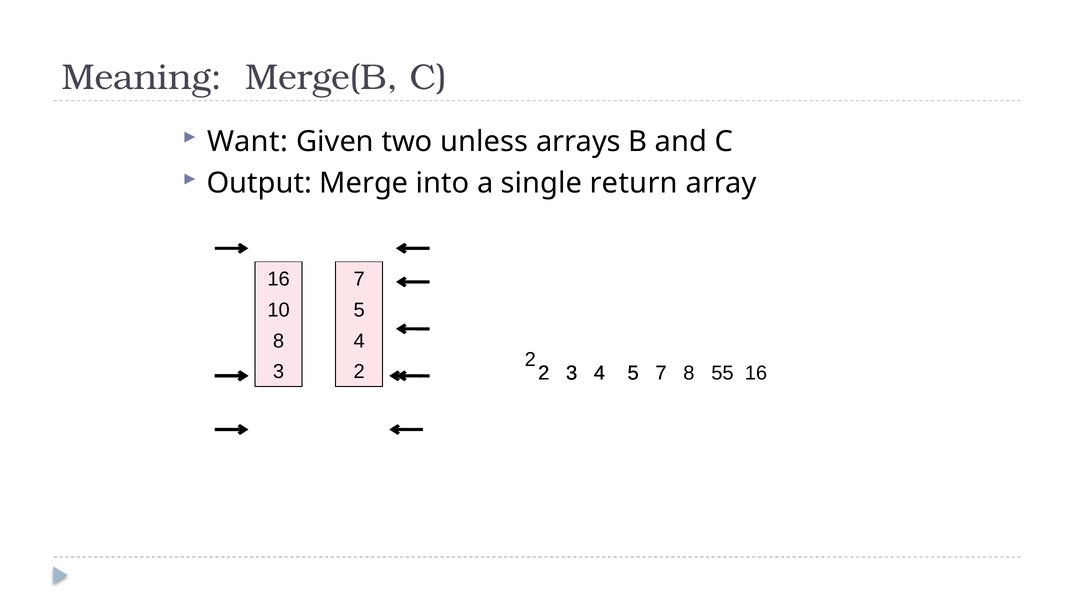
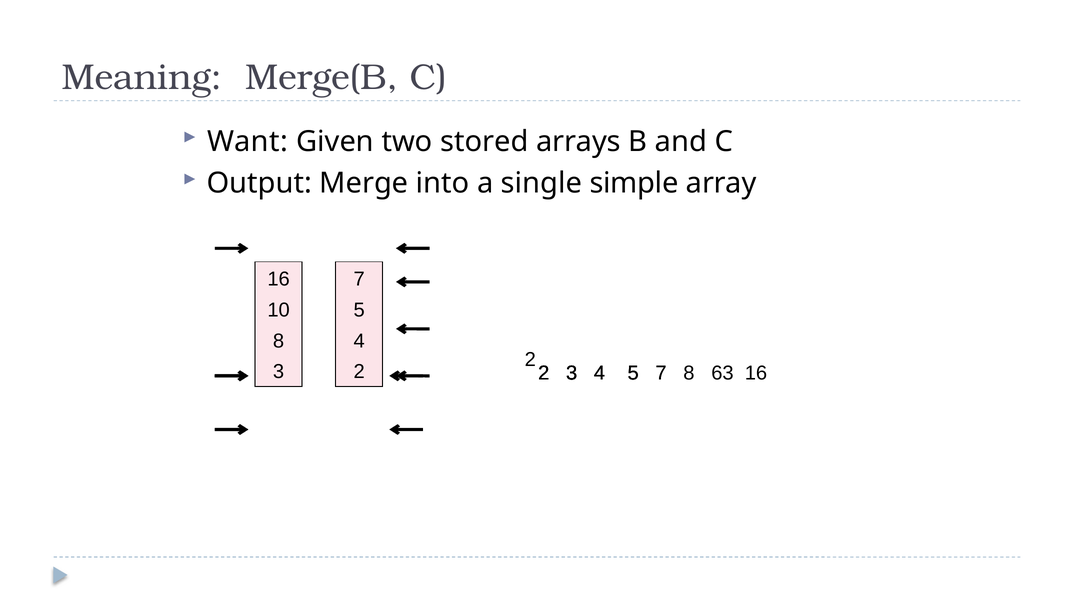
unless: unless -> stored
return: return -> simple
55: 55 -> 63
